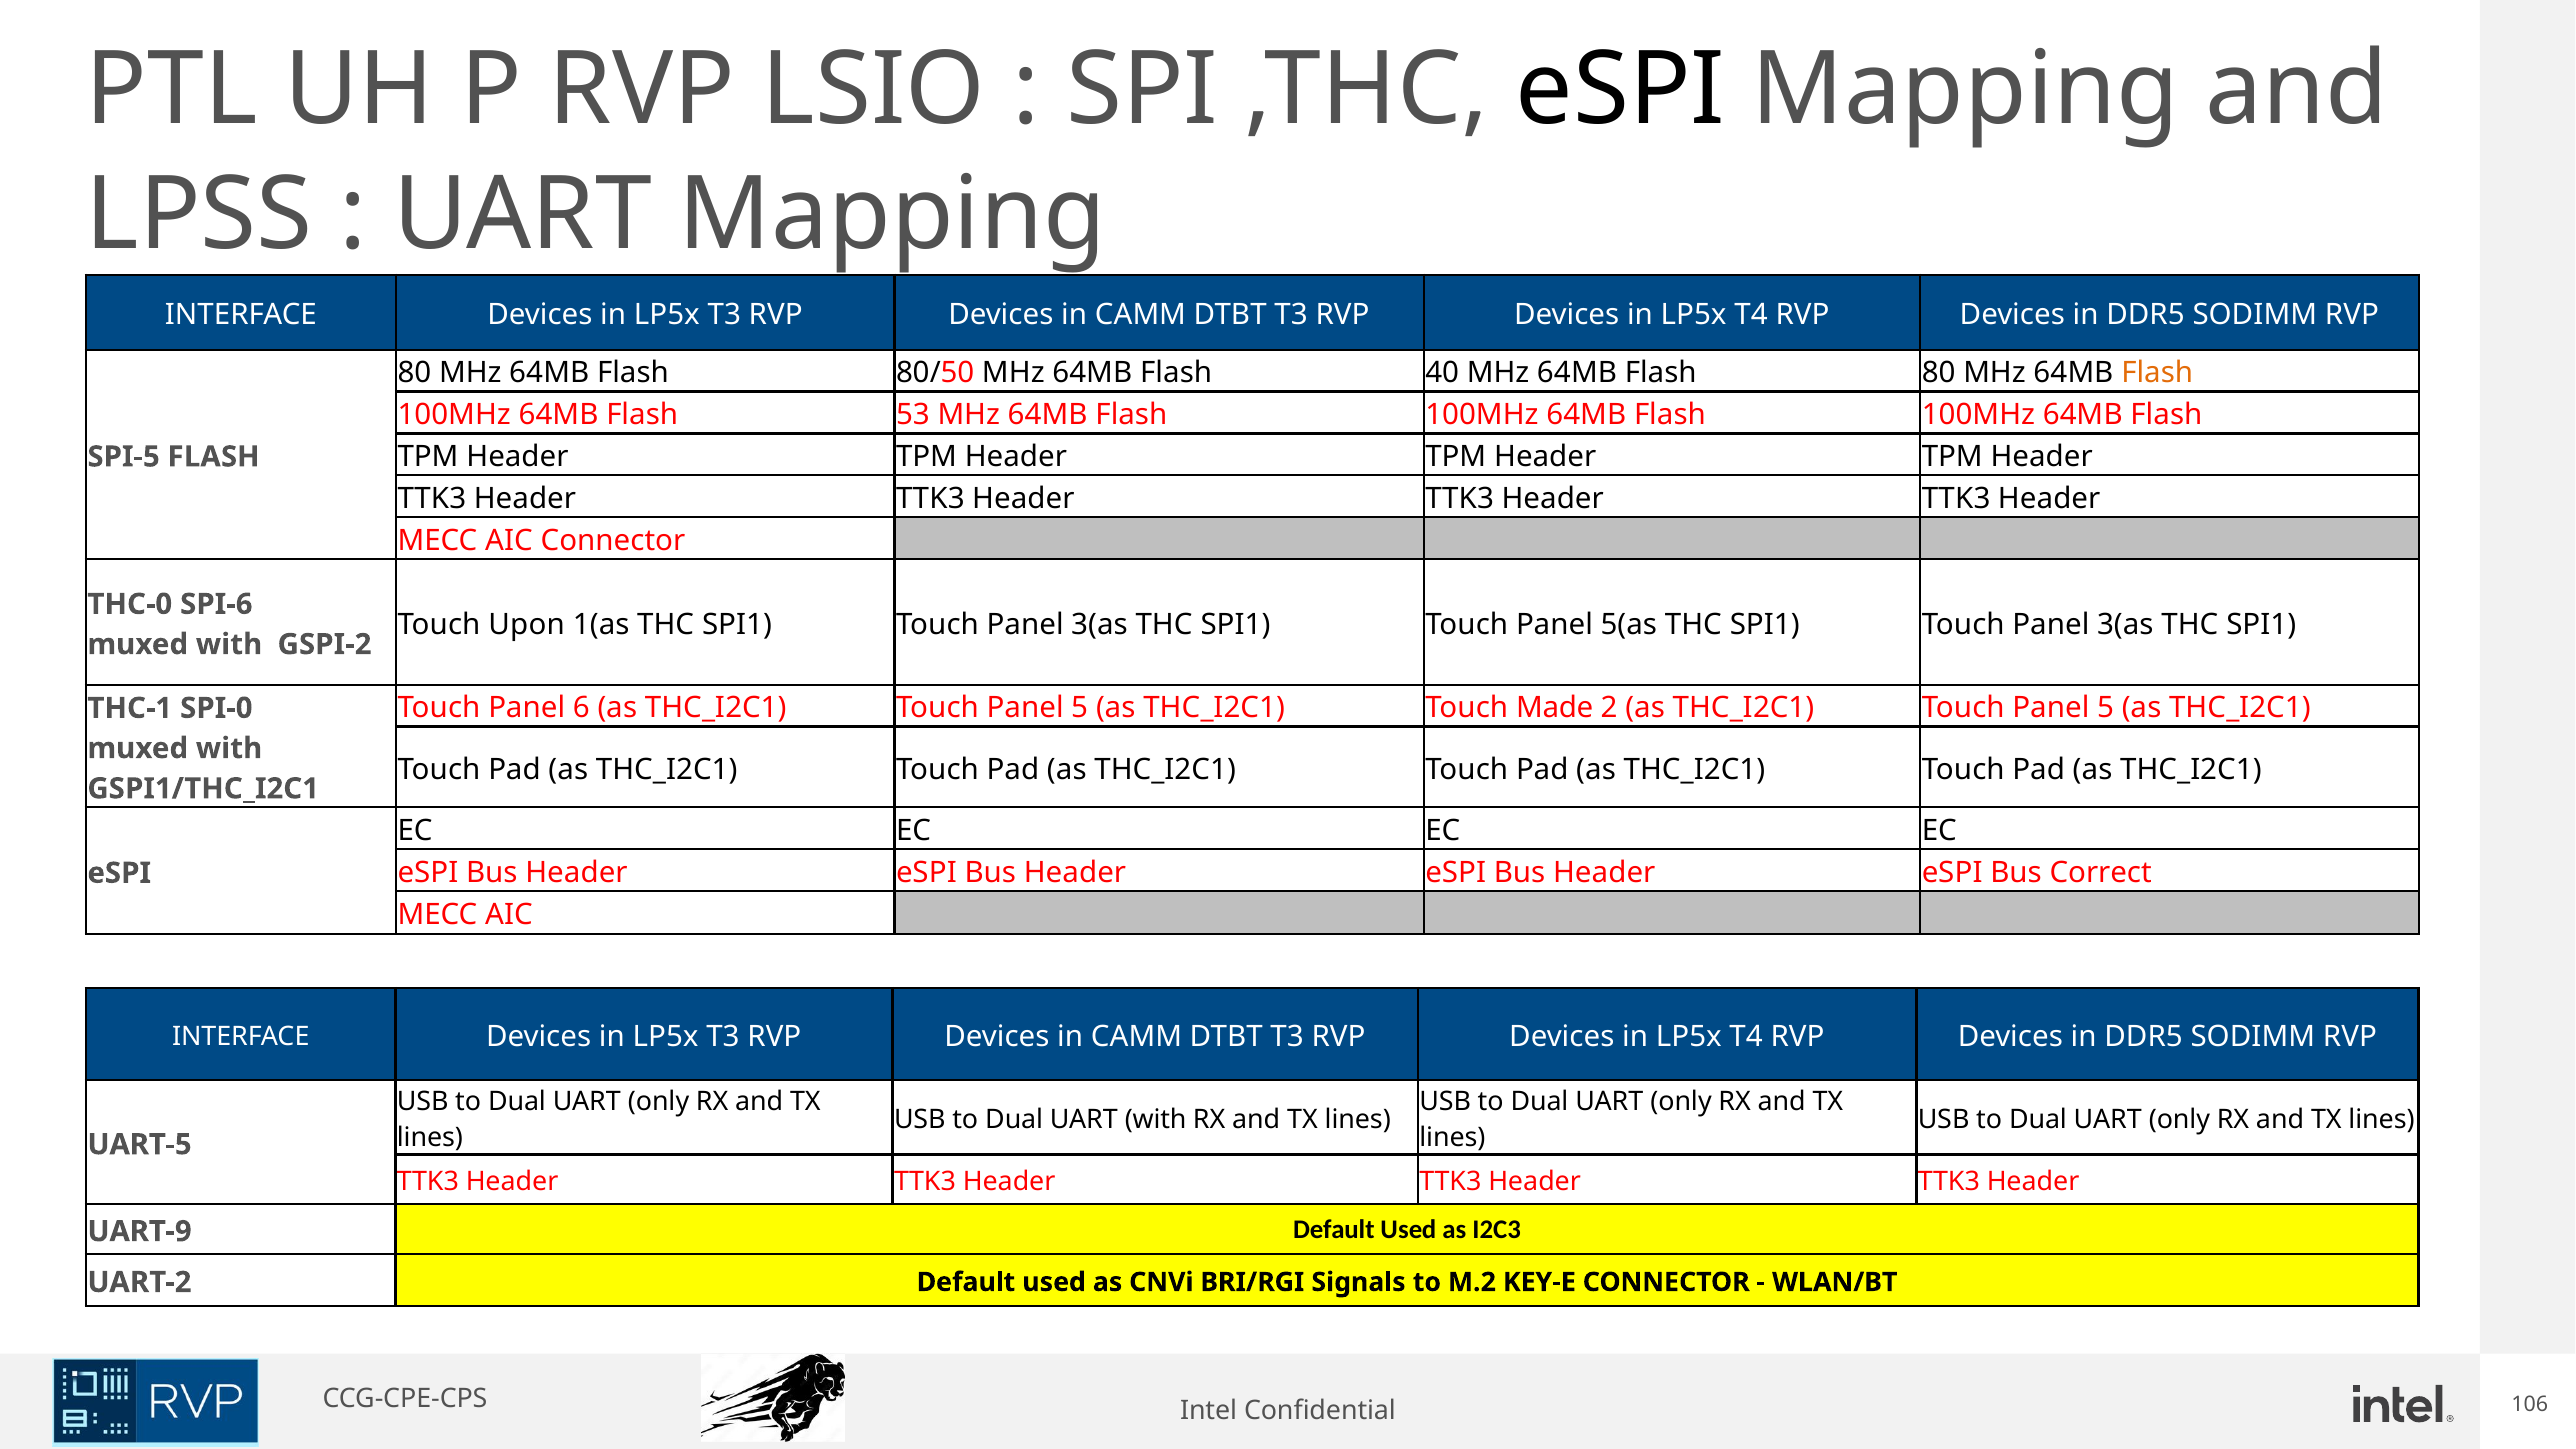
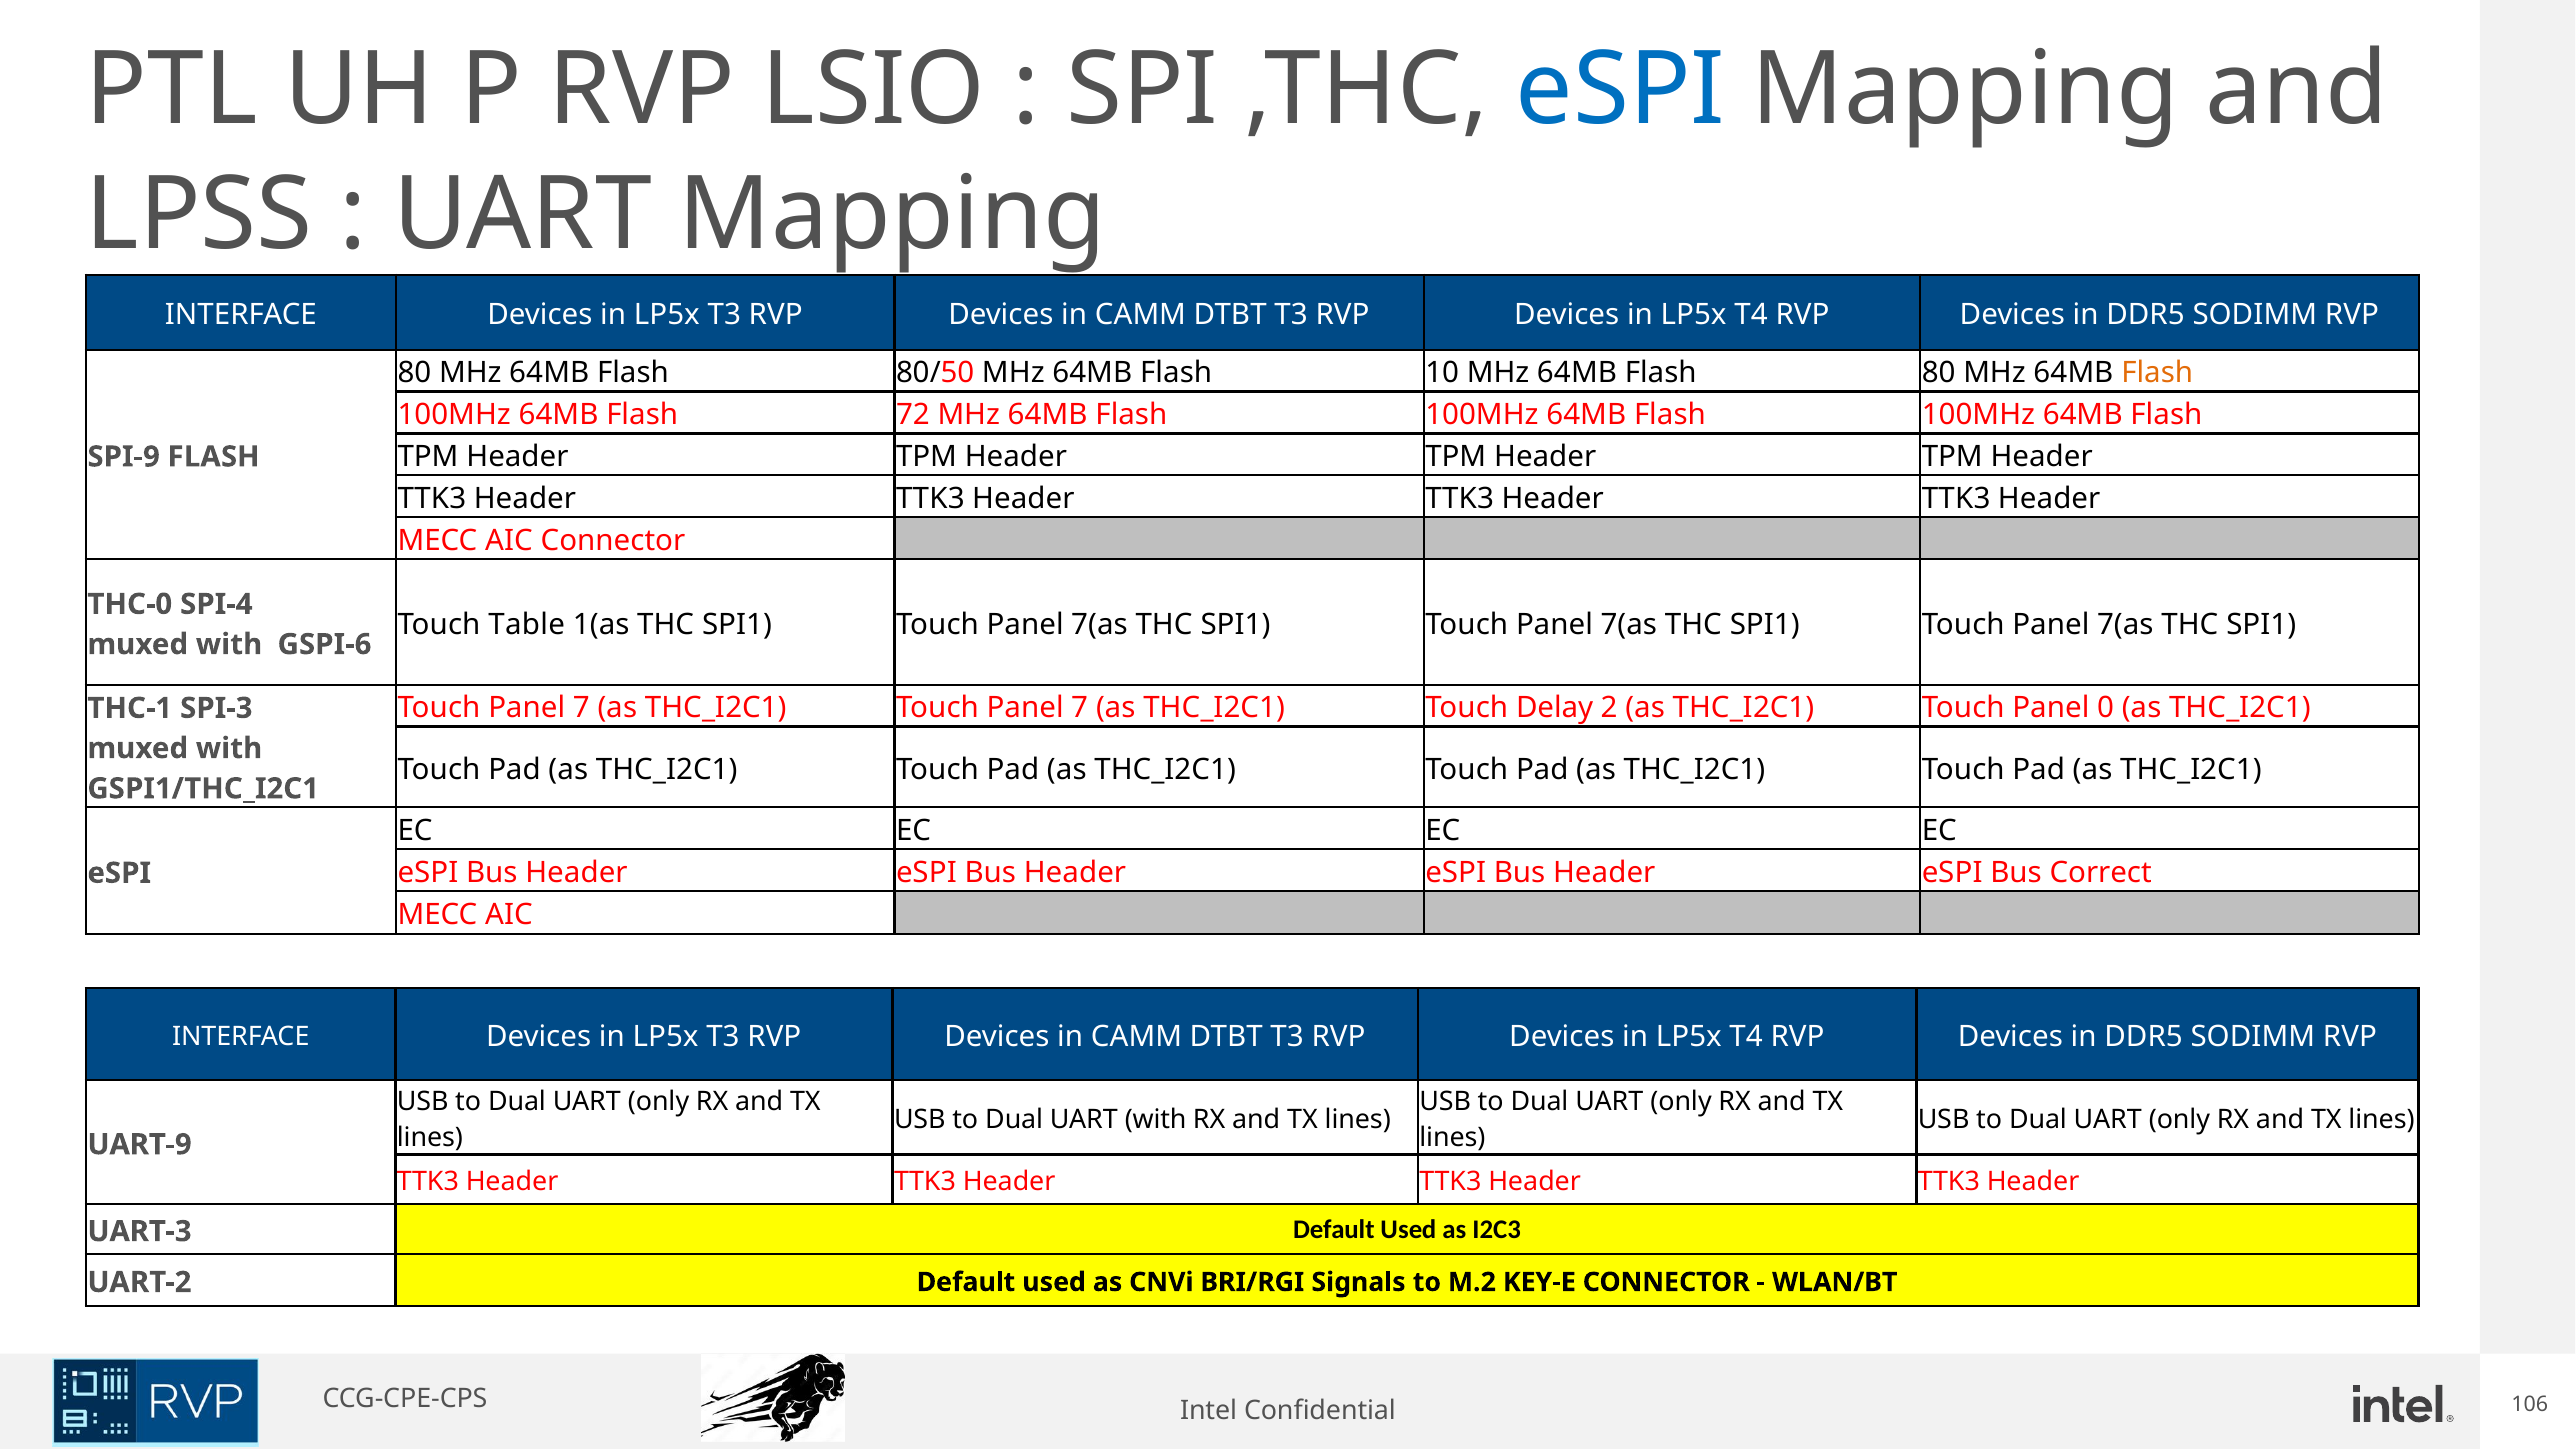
eSPI at (1621, 90) colour: black -> blue
40: 40 -> 10
53: 53 -> 72
SPI-5: SPI-5 -> SPI-9
SPI-6: SPI-6 -> SPI-4
Upon: Upon -> Table
3(as at (1100, 624): 3(as -> 7(as
5(as at (1629, 624): 5(as -> 7(as
3(as at (2125, 624): 3(as -> 7(as
GSPI-2: GSPI-2 -> GSPI-6
6 at (581, 708): 6 -> 7
5 at (1080, 708): 5 -> 7
Made: Made -> Delay
5 at (2105, 708): 5 -> 0
SPI-0: SPI-0 -> SPI-3
UART-5: UART-5 -> UART-9
UART-9: UART-9 -> UART-3
